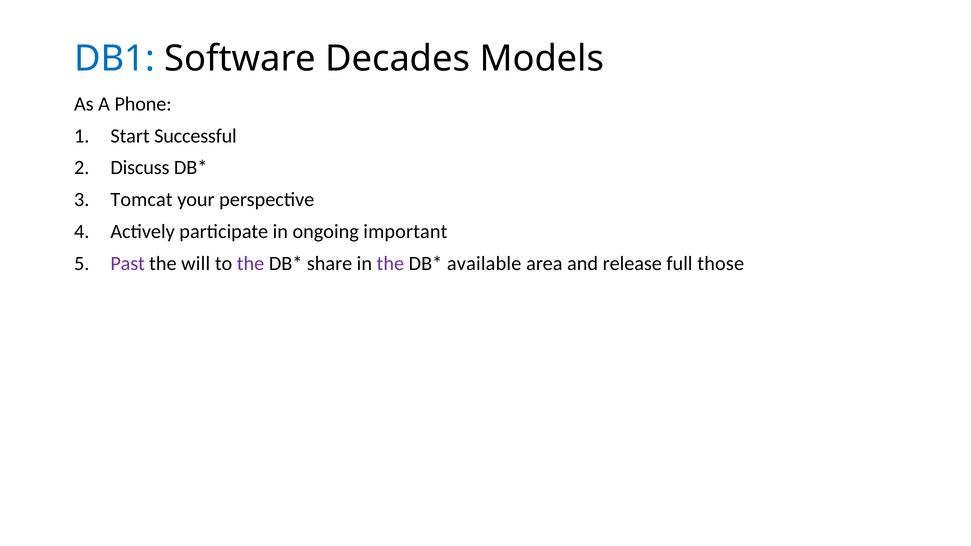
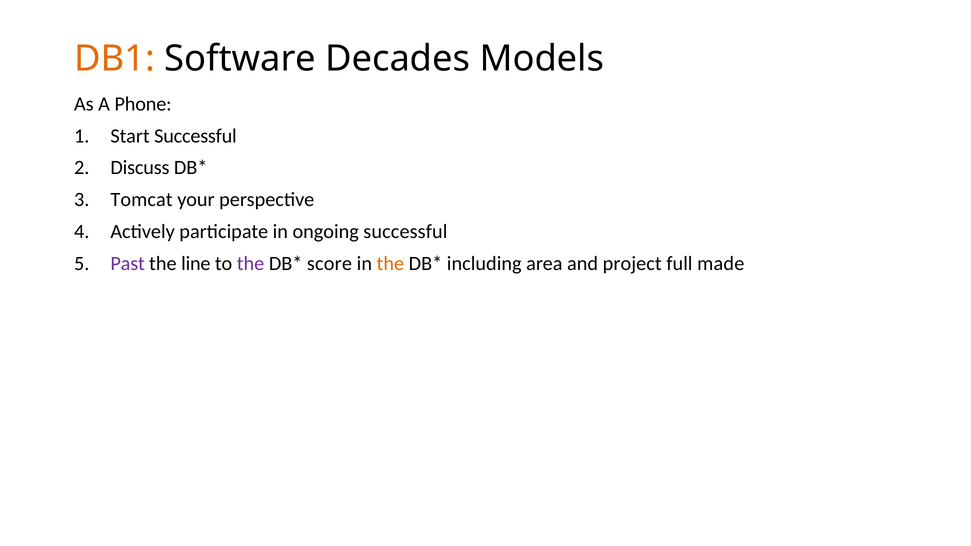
DB1 colour: blue -> orange
ongoing important: important -> successful
will: will -> line
share: share -> score
the at (390, 264) colour: purple -> orange
available: available -> including
release: release -> project
those: those -> made
